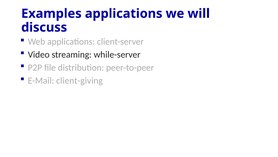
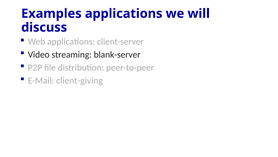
while-server: while-server -> blank-server
